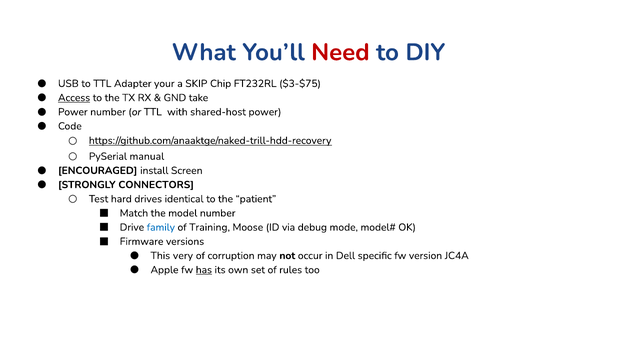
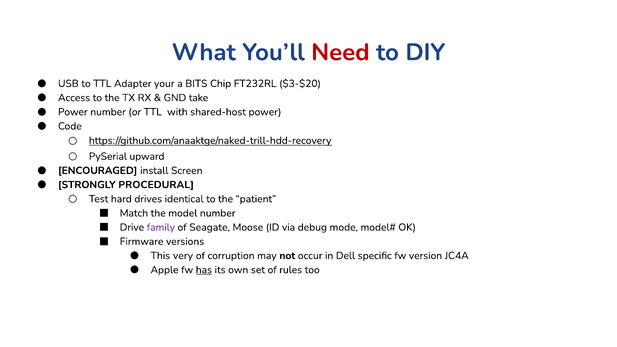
SKIP: SKIP -> BITS
$3-$75: $3-$75 -> $3-$20
Access underline: present -> none
manual: manual -> upward
CONNECTORS: CONNECTORS -> PROCEDURAL
family colour: blue -> purple
Training: Training -> Seagate
